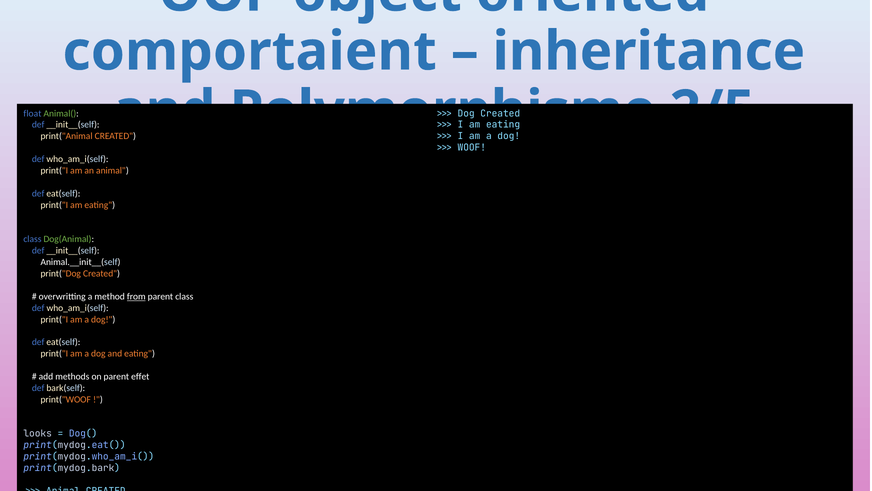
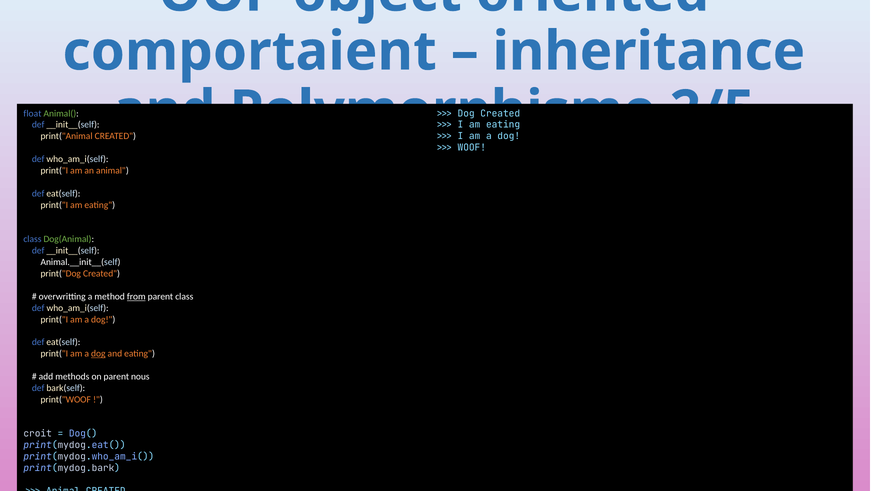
dog at (98, 353) underline: none -> present
effet: effet -> nous
looks: looks -> croit
